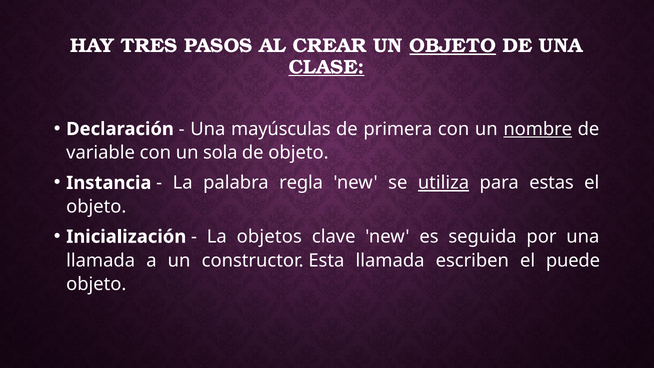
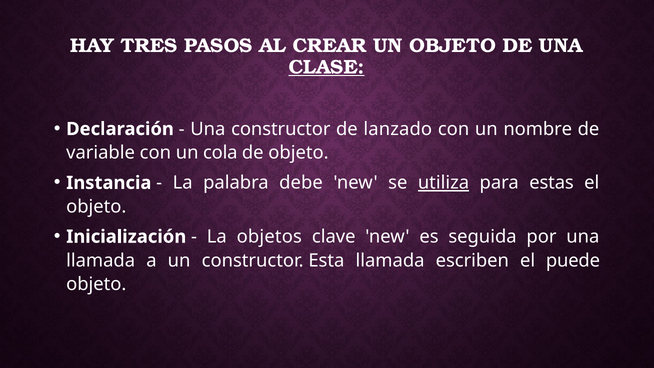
OBJETO at (453, 46) underline: present -> none
Una mayúsculas: mayúsculas -> constructor
primera: primera -> lanzado
nombre underline: present -> none
sola: sola -> cola
regla: regla -> debe
